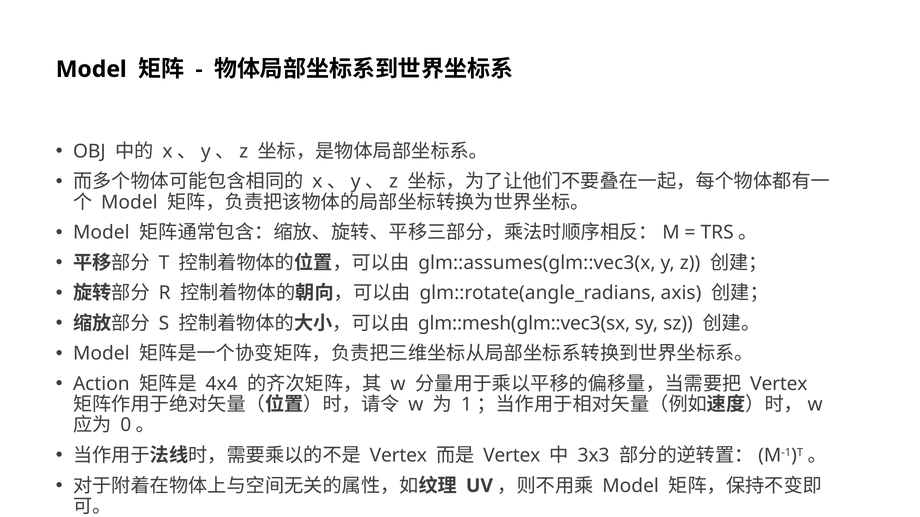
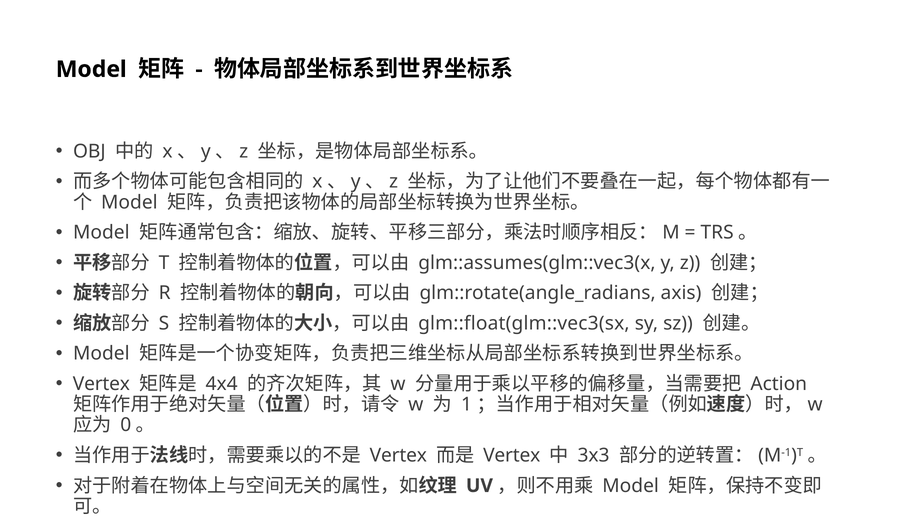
glm::mesh(glm::vec3(sx: glm::mesh(glm::vec3(sx -> glm::float(glm::vec3(sx
Action at (101, 384): Action -> Vertex
Vertex at (779, 384): Vertex -> Action
